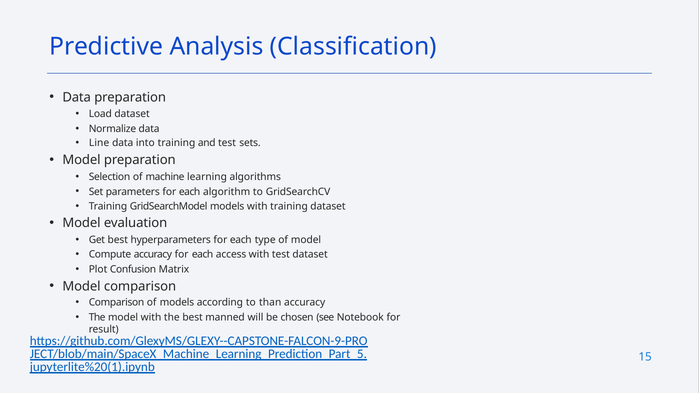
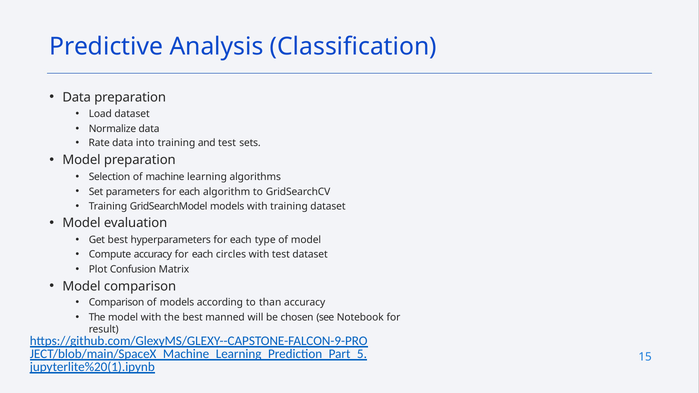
Line: Line -> Rate
access: access -> circles
